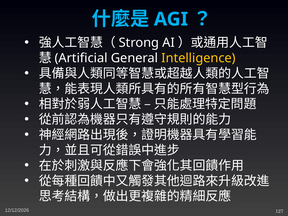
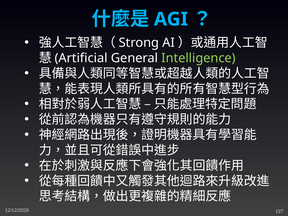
Intelligence colour: yellow -> light green
